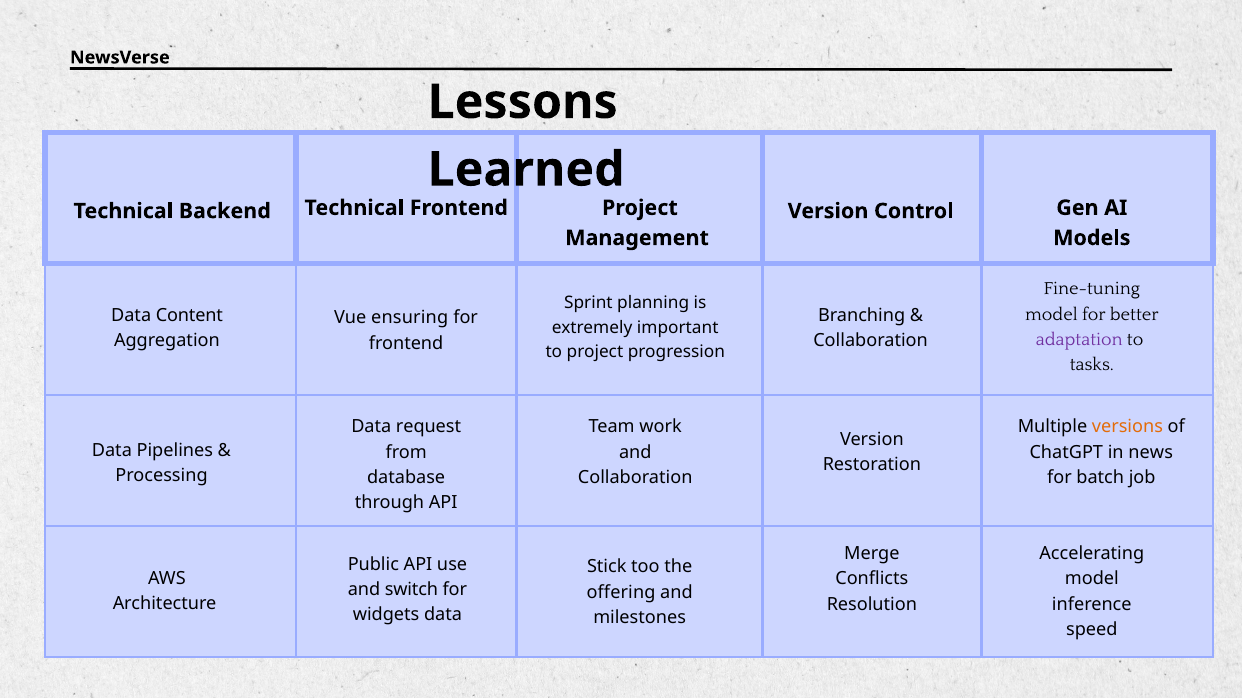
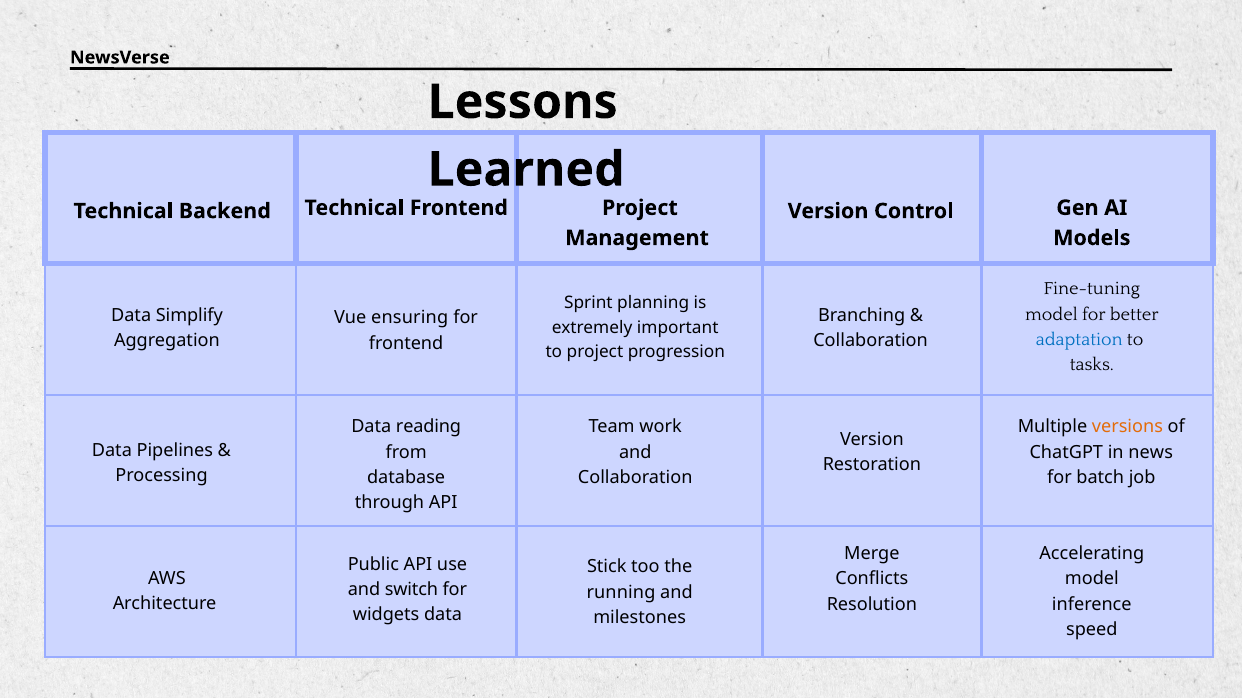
Content: Content -> Simplify
adaptation colour: purple -> blue
request: request -> reading
offering: offering -> running
